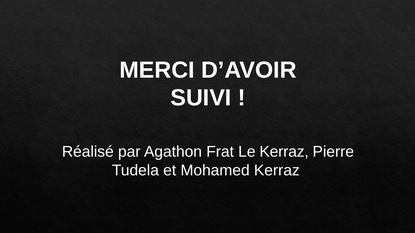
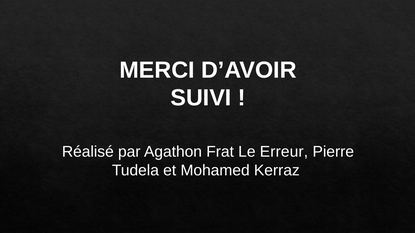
Le Kerraz: Kerraz -> Erreur
